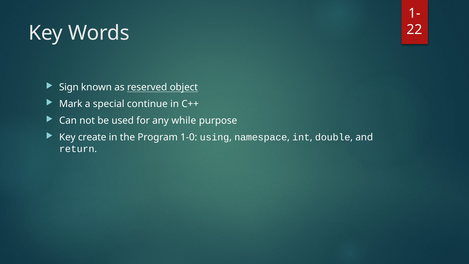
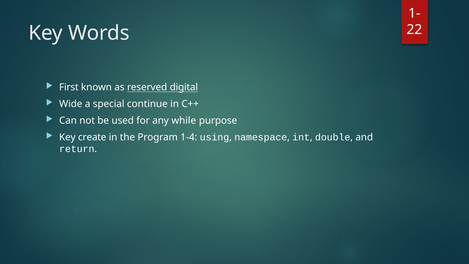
Sign: Sign -> First
object: object -> digital
Mark: Mark -> Wide
1-0: 1-0 -> 1-4
